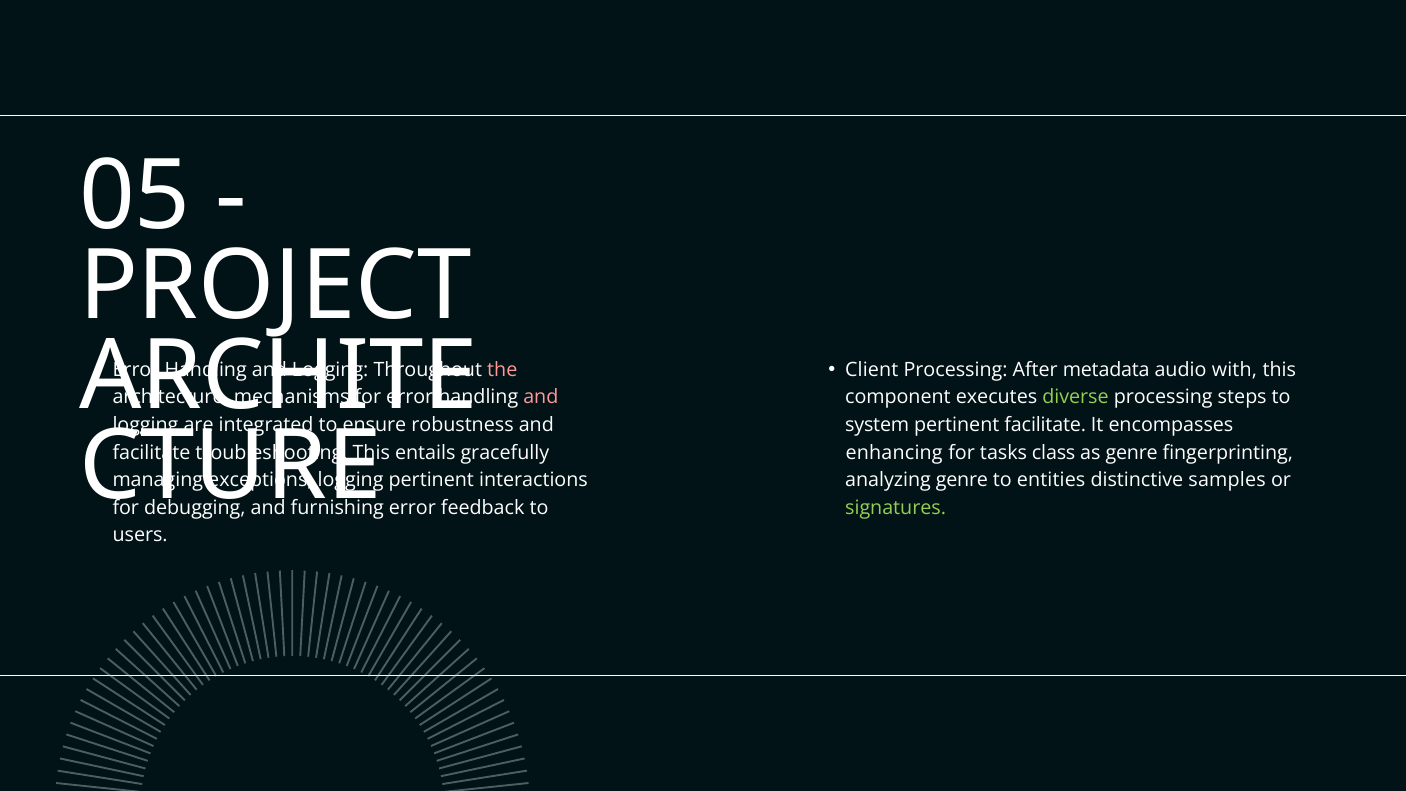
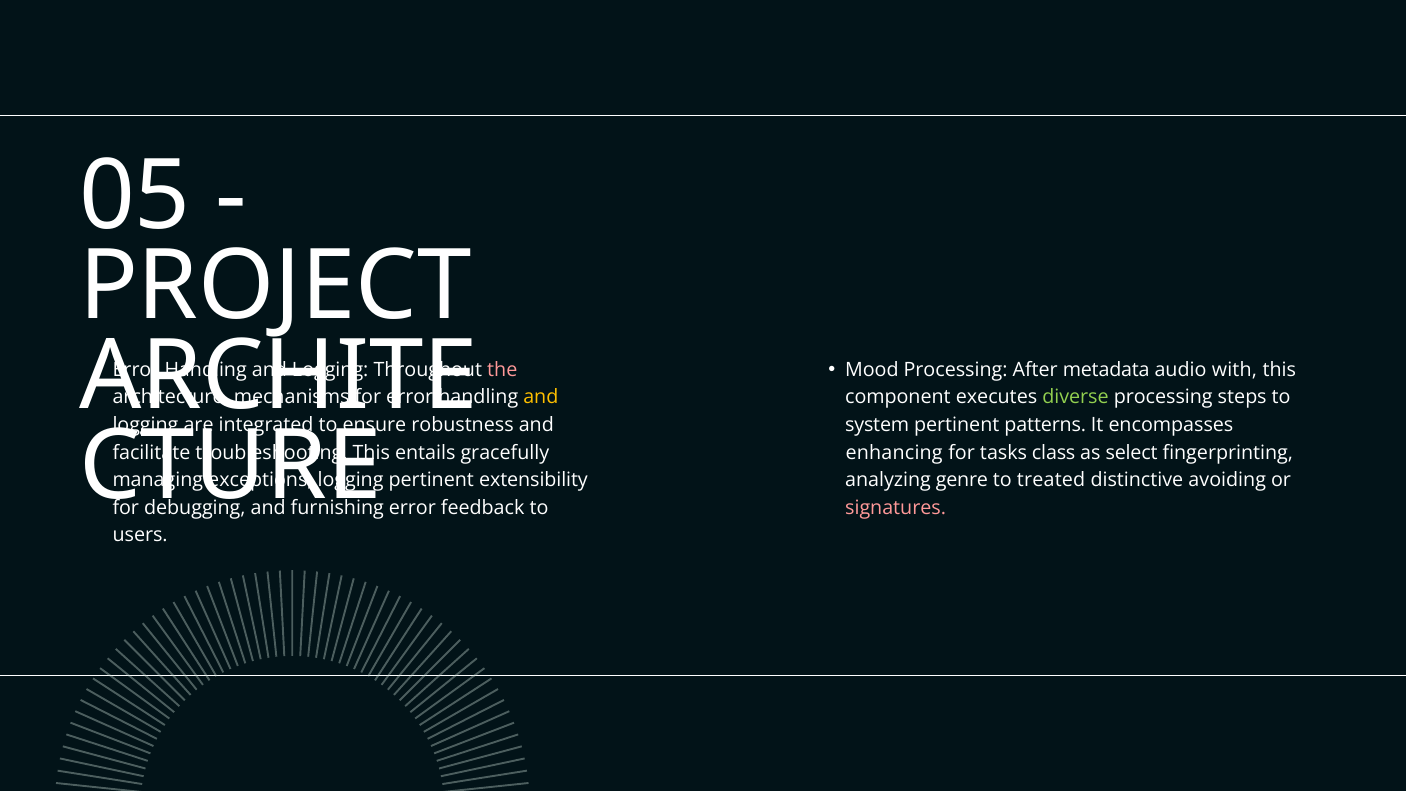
Client: Client -> Mood
and at (541, 397) colour: pink -> yellow
pertinent facilitate: facilitate -> patterns
as genre: genre -> select
interactions: interactions -> extensibility
entities: entities -> treated
samples: samples -> avoiding
signatures colour: light green -> pink
